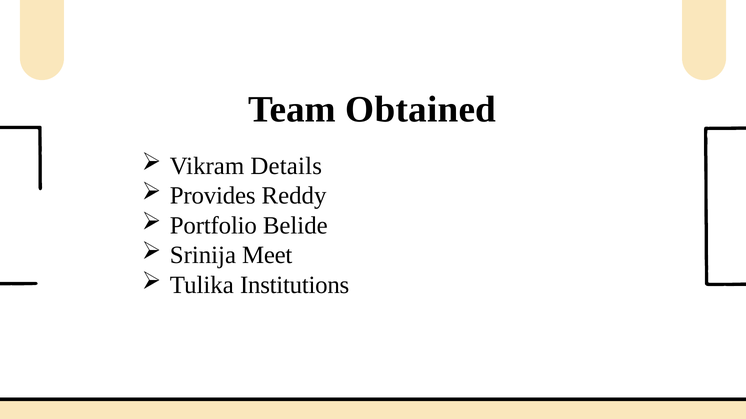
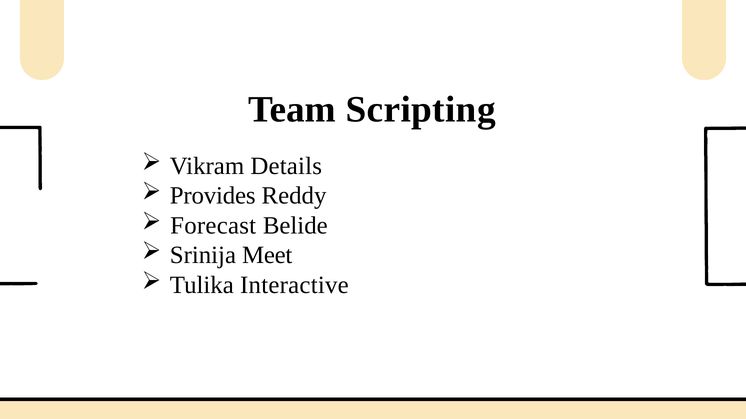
Obtained: Obtained -> Scripting
Portfolio: Portfolio -> Forecast
Institutions: Institutions -> Interactive
